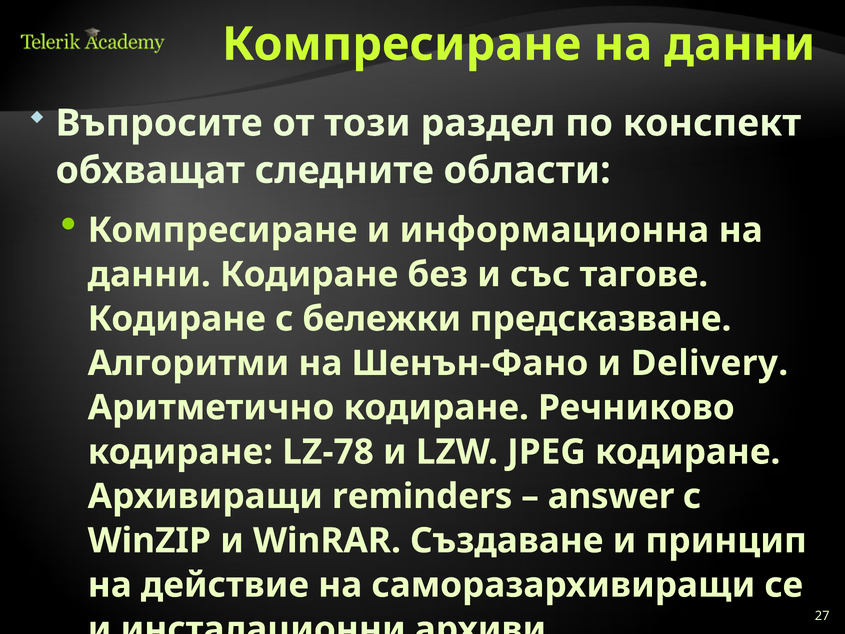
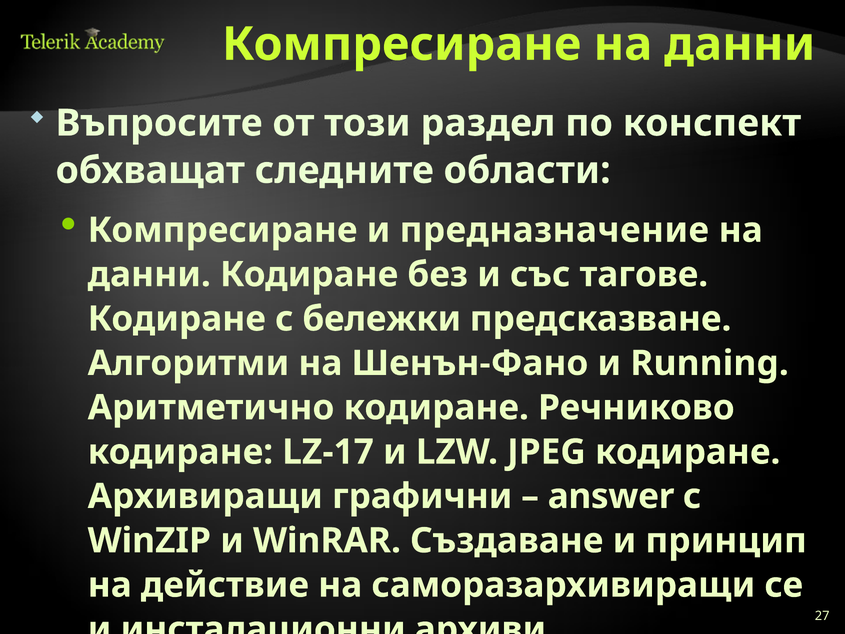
информационна: информационна -> предназначение
Delivery: Delivery -> Running
LZ-78: LZ-78 -> LZ-17
reminders: reminders -> графични
